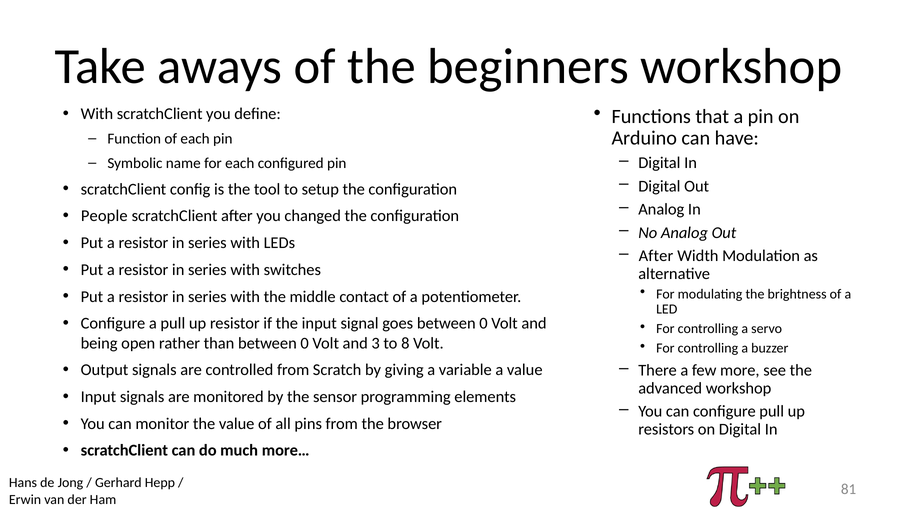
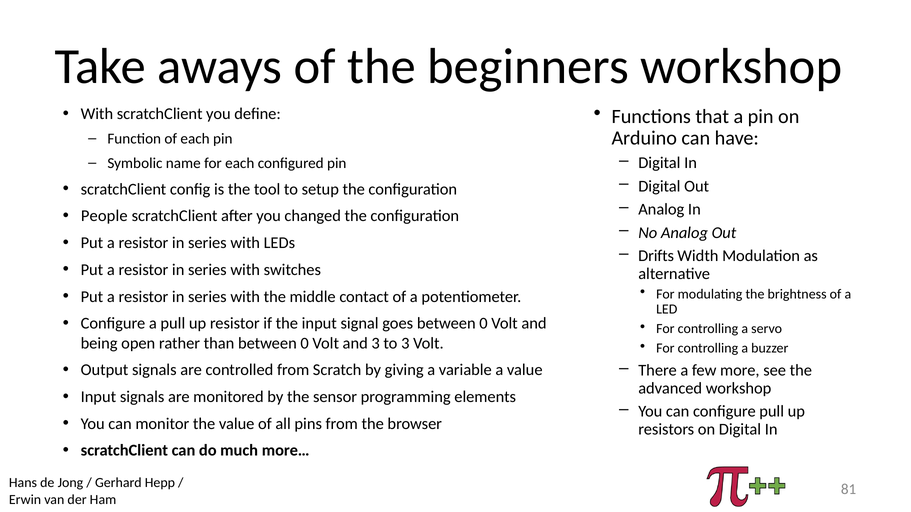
After at (656, 256): After -> Drifts
to 8: 8 -> 3
